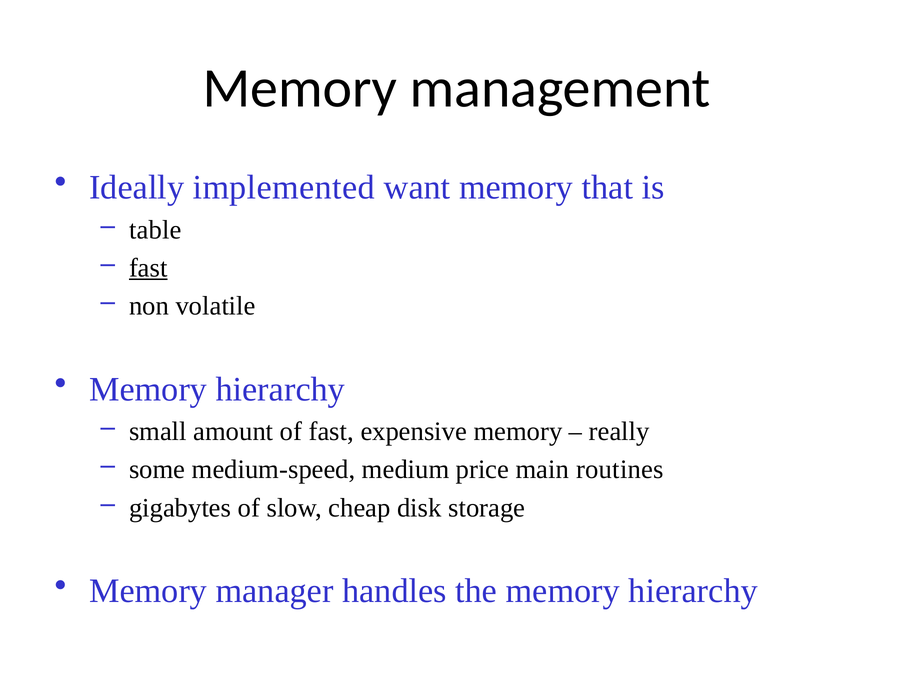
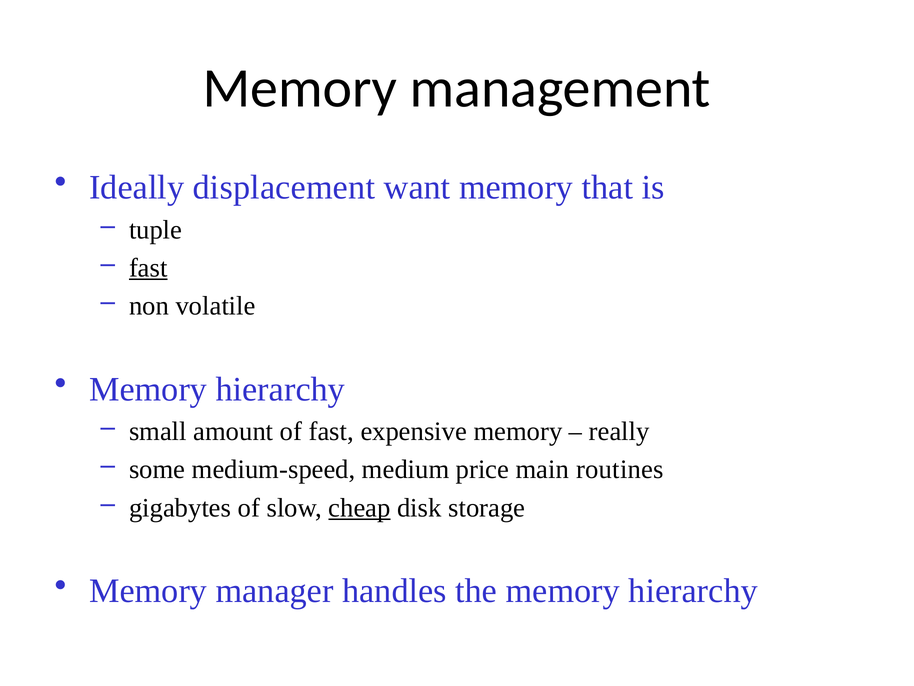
implemented: implemented -> displacement
table: table -> tuple
cheap underline: none -> present
